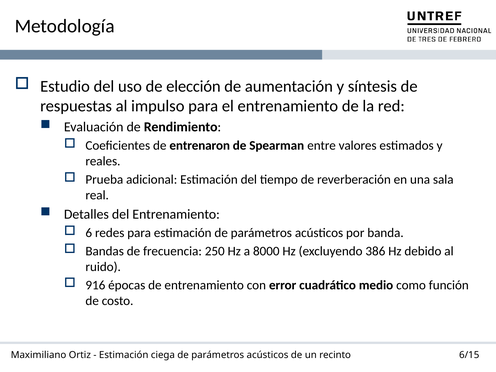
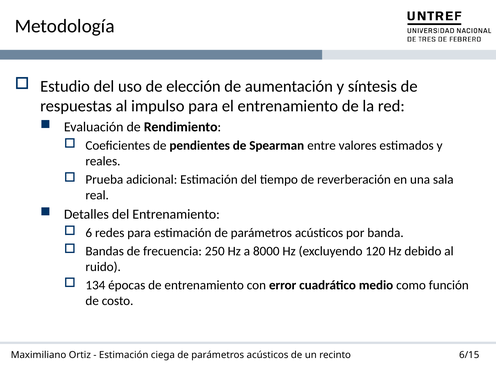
entrenaron: entrenaron -> pendientes
386: 386 -> 120
916: 916 -> 134
